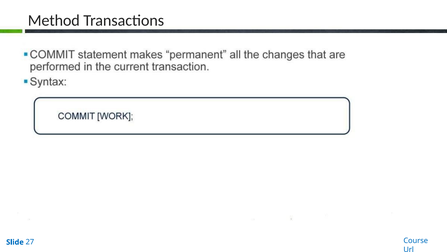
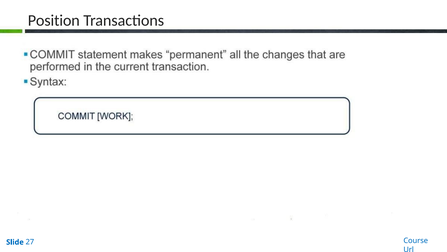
Method: Method -> Position
